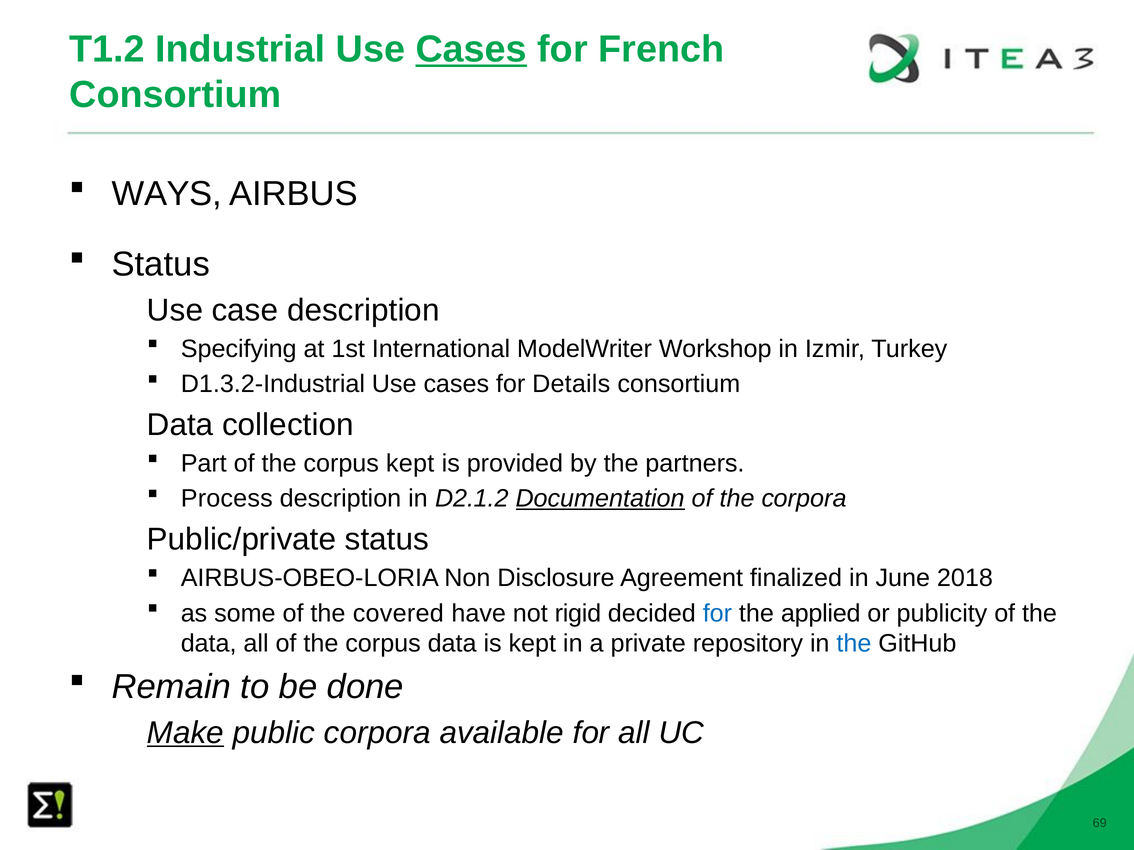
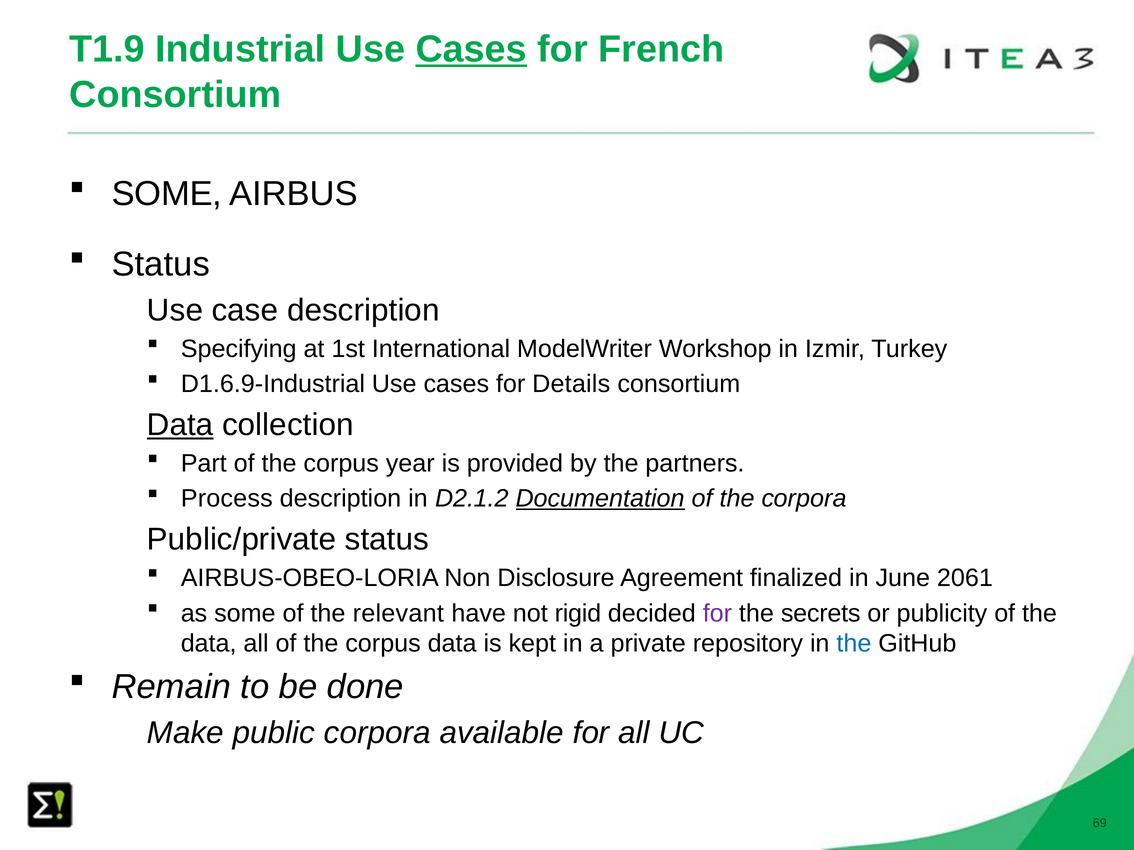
T1.2: T1.2 -> T1.9
WAYS at (167, 194): WAYS -> SOME
D1.3.2-Industrial: D1.3.2-Industrial -> D1.6.9-Industrial
Data at (180, 425) underline: none -> present
corpus kept: kept -> year
2018: 2018 -> 2061
covered: covered -> relevant
for at (717, 614) colour: blue -> purple
applied: applied -> secrets
Make underline: present -> none
